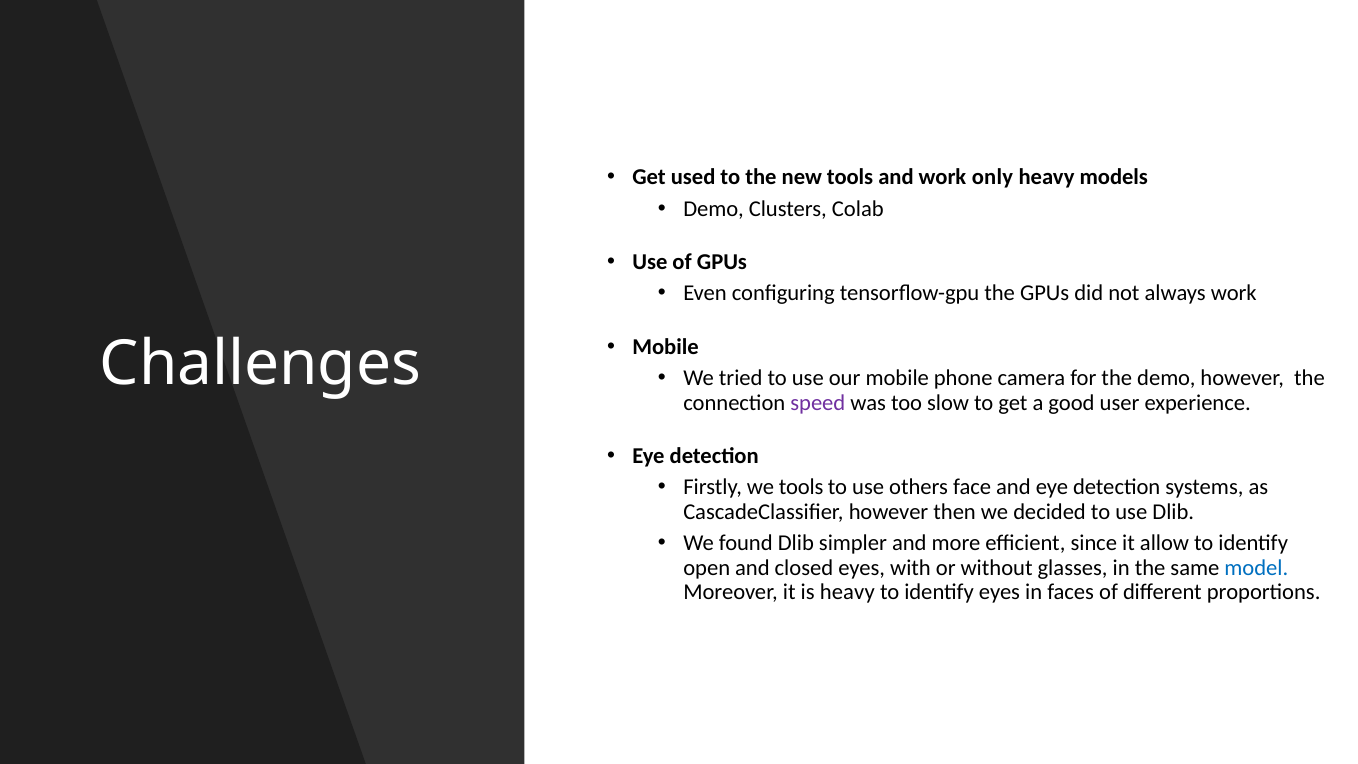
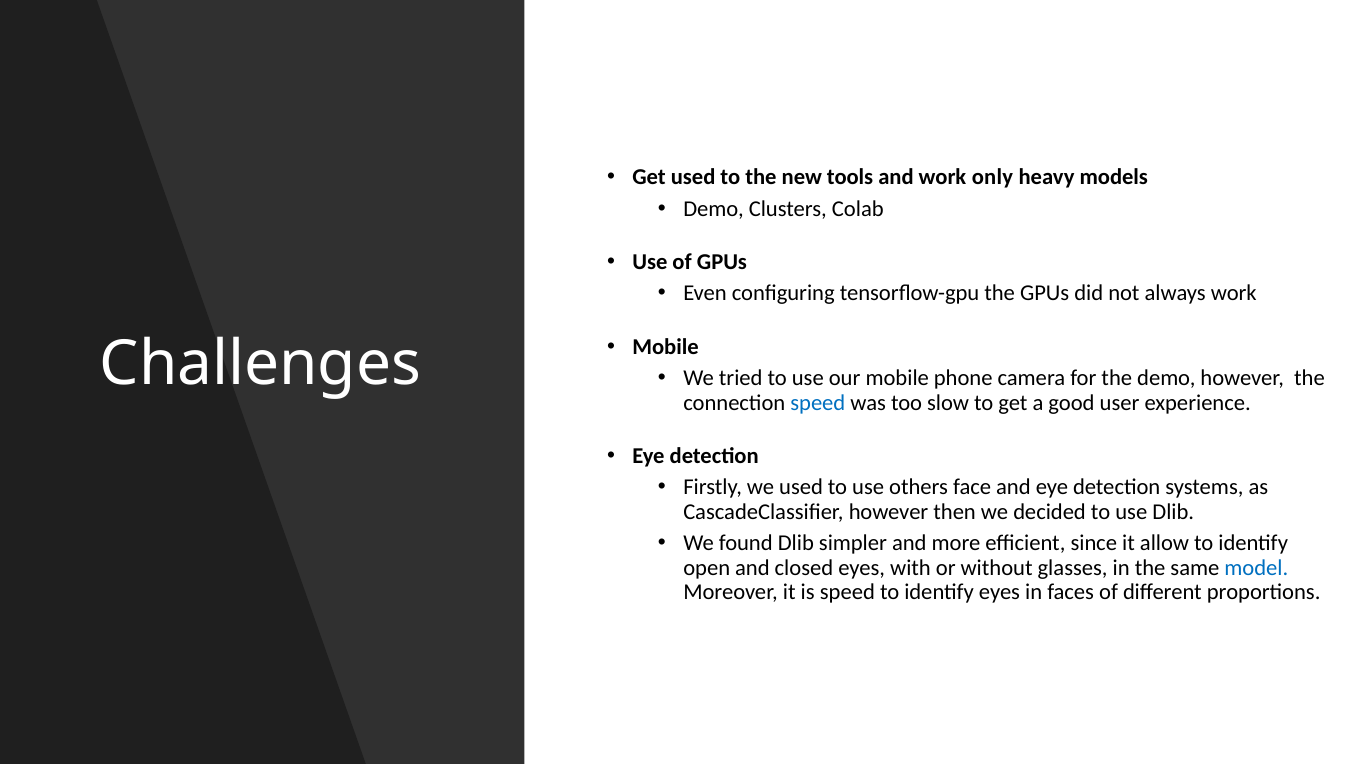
speed at (818, 402) colour: purple -> blue
we tools: tools -> used
is heavy: heavy -> speed
